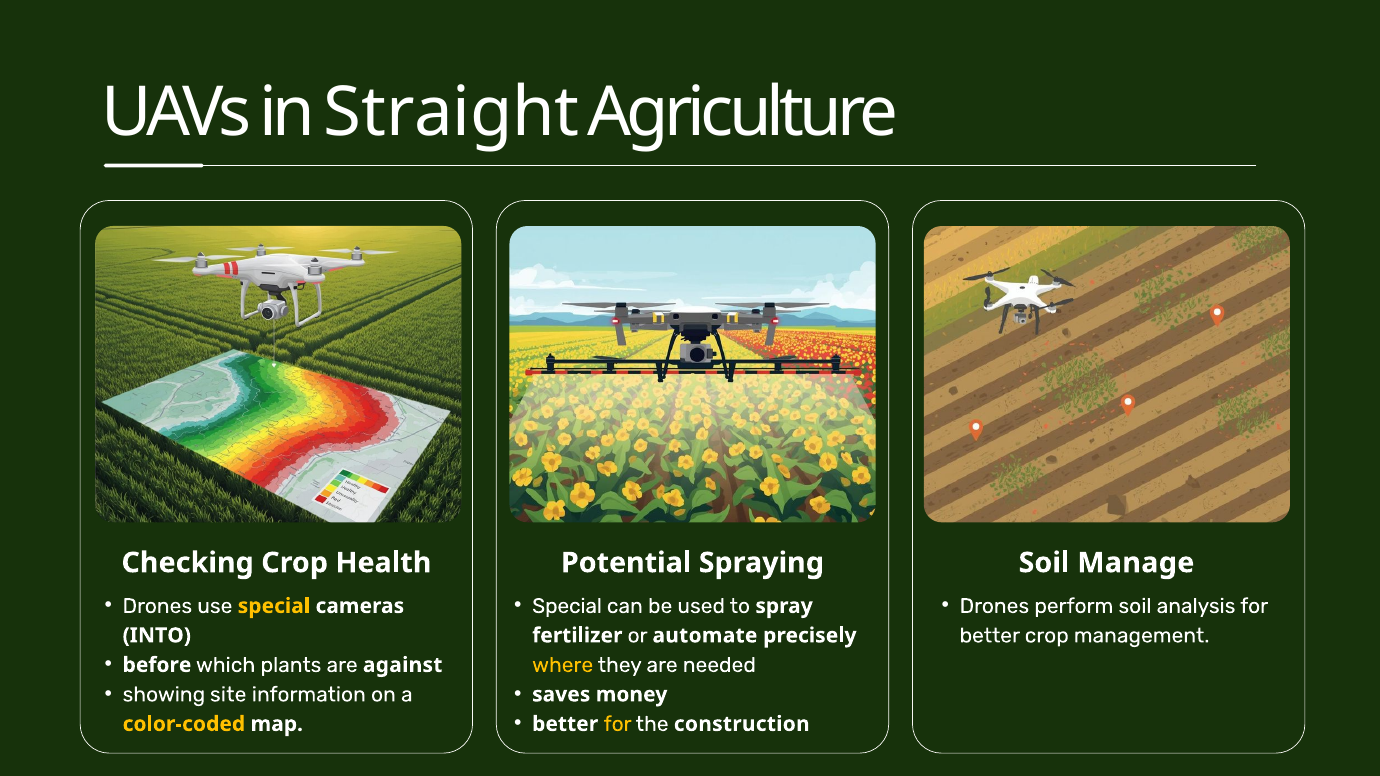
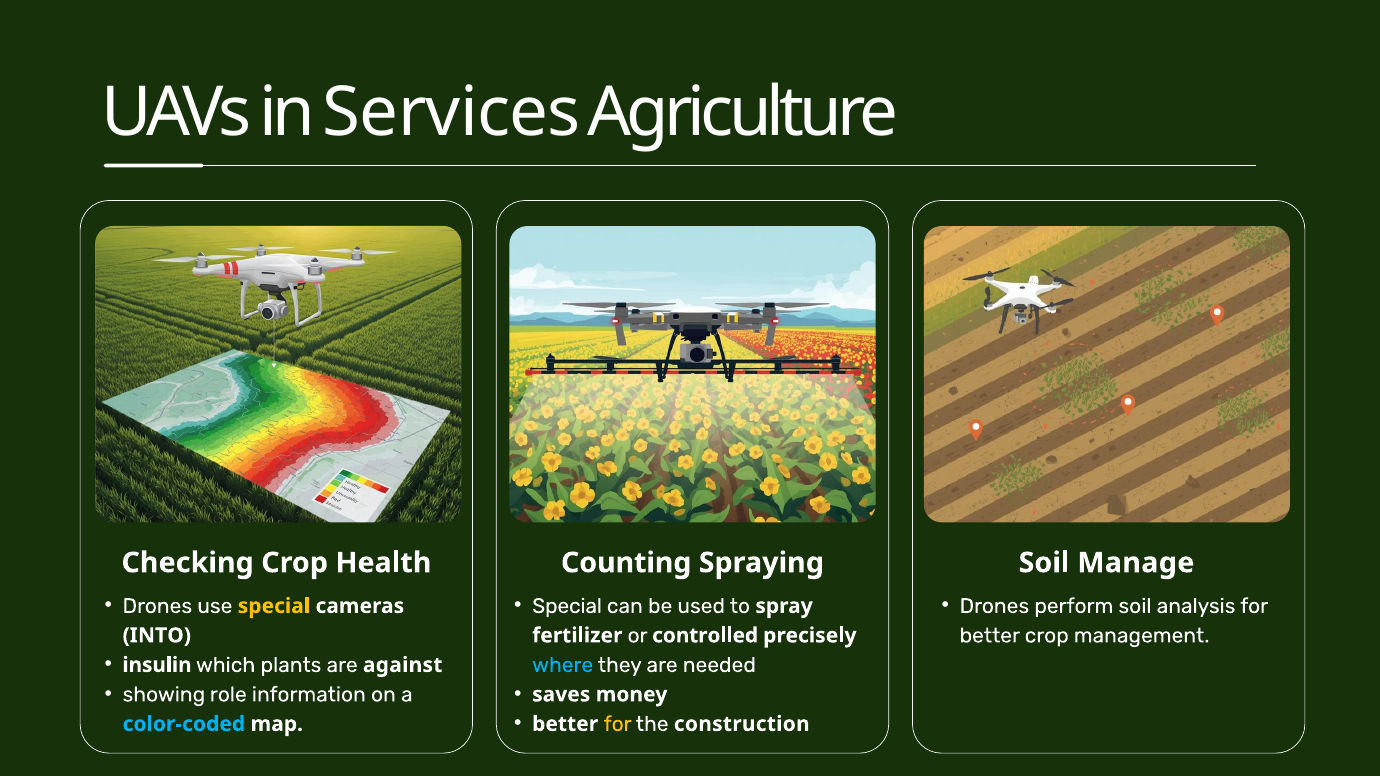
Straight: Straight -> Services
Potential: Potential -> Counting
automate: automate -> controlled
before: before -> insulin
where colour: yellow -> light blue
site: site -> role
color-coded colour: yellow -> light blue
